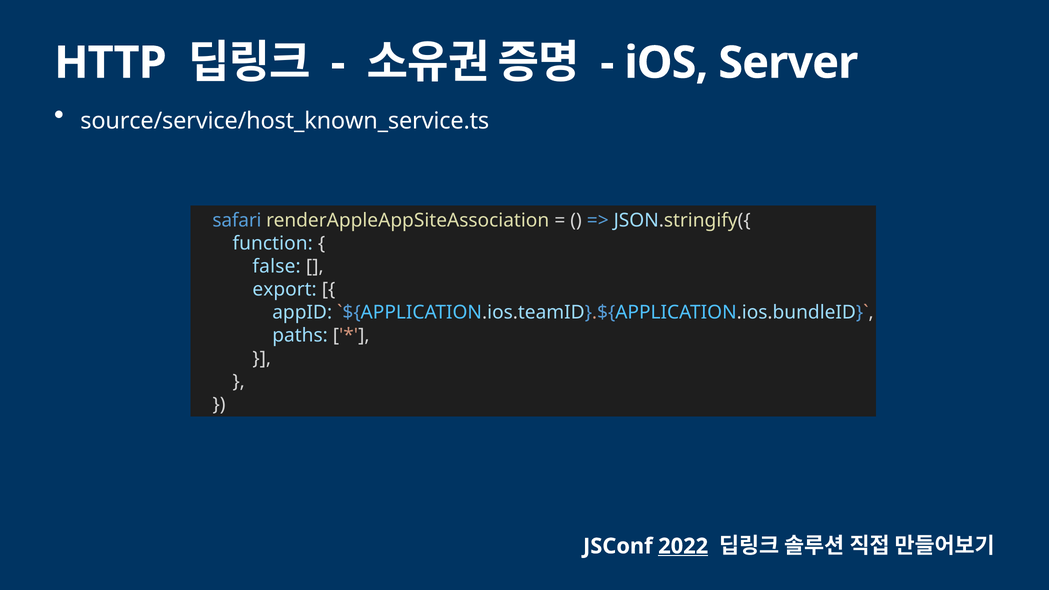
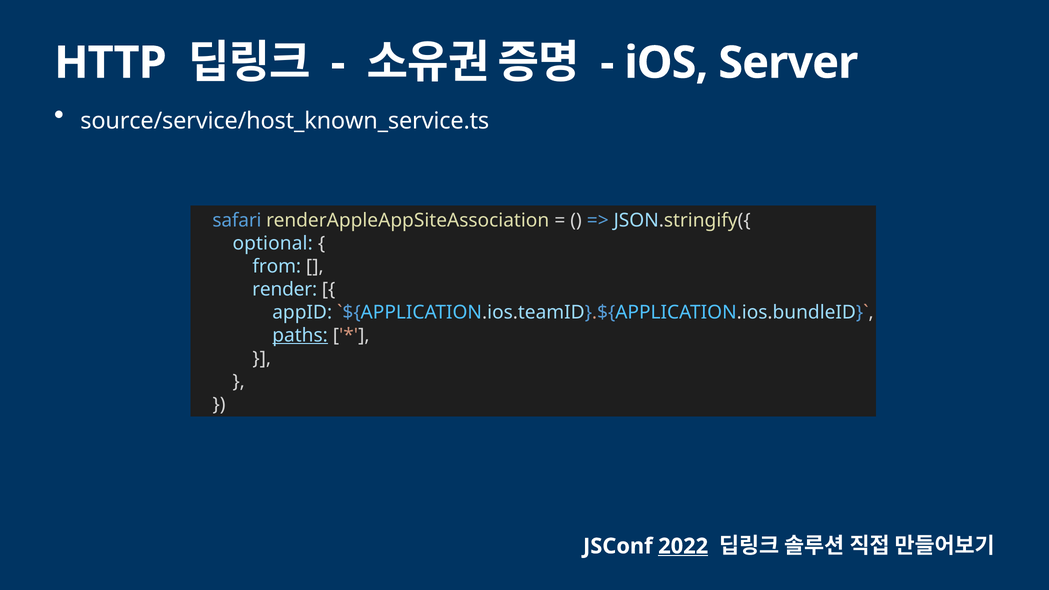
function: function -> optional
false: false -> from
export: export -> render
paths underline: none -> present
